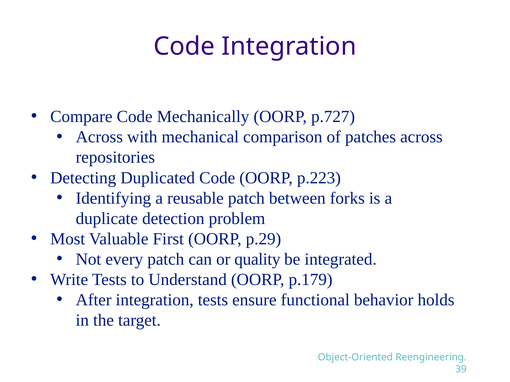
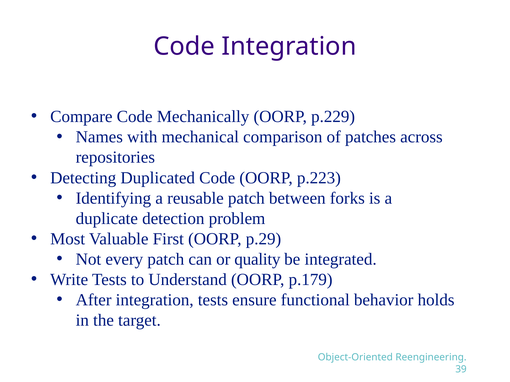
p.727: p.727 -> p.229
Across at (99, 137): Across -> Names
